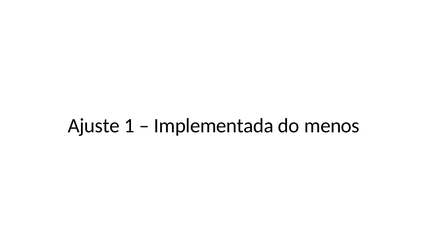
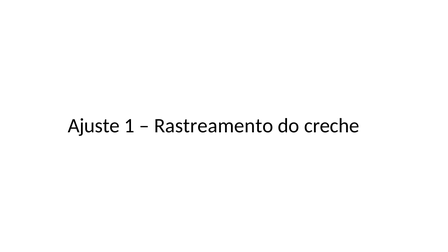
Implementada: Implementada -> Rastreamento
menos: menos -> creche
